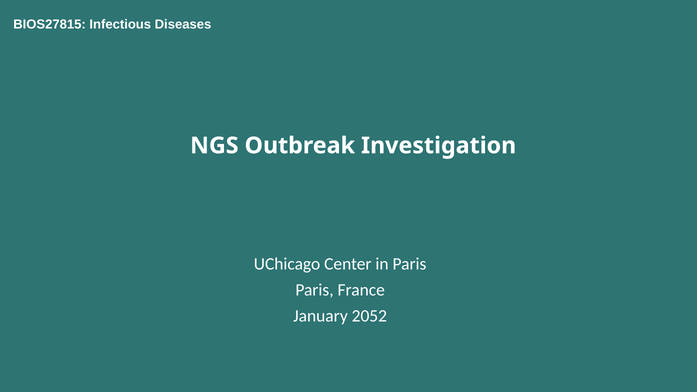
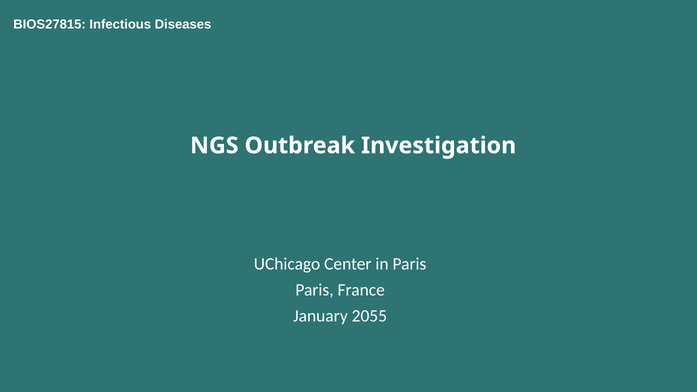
2052: 2052 -> 2055
